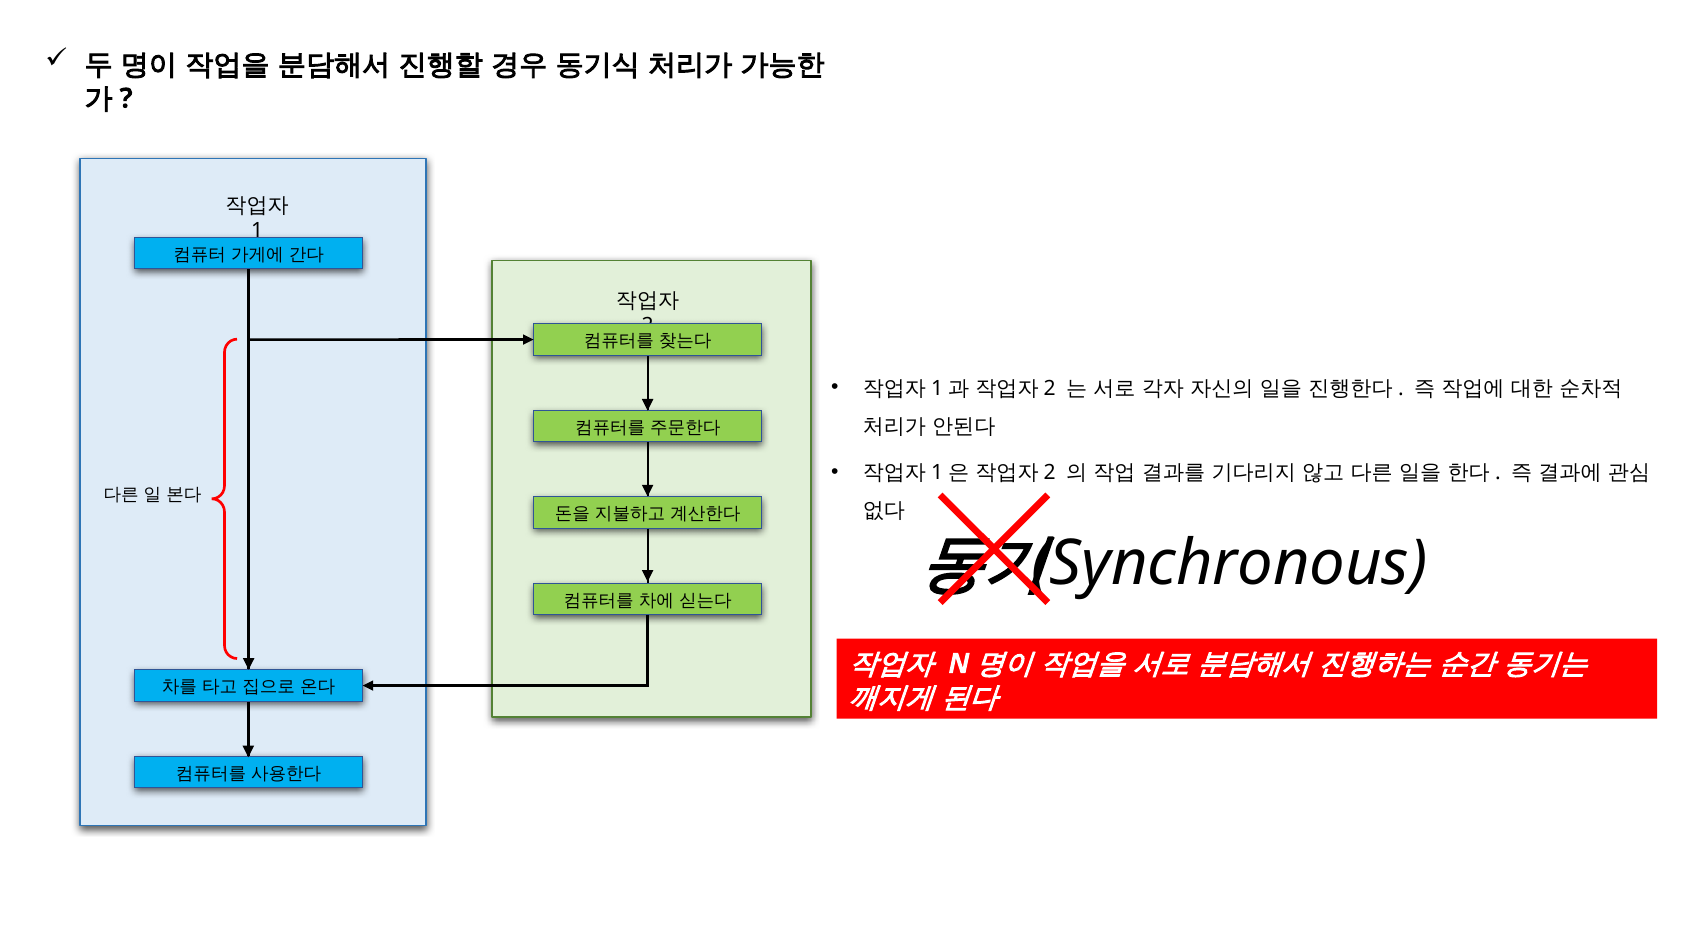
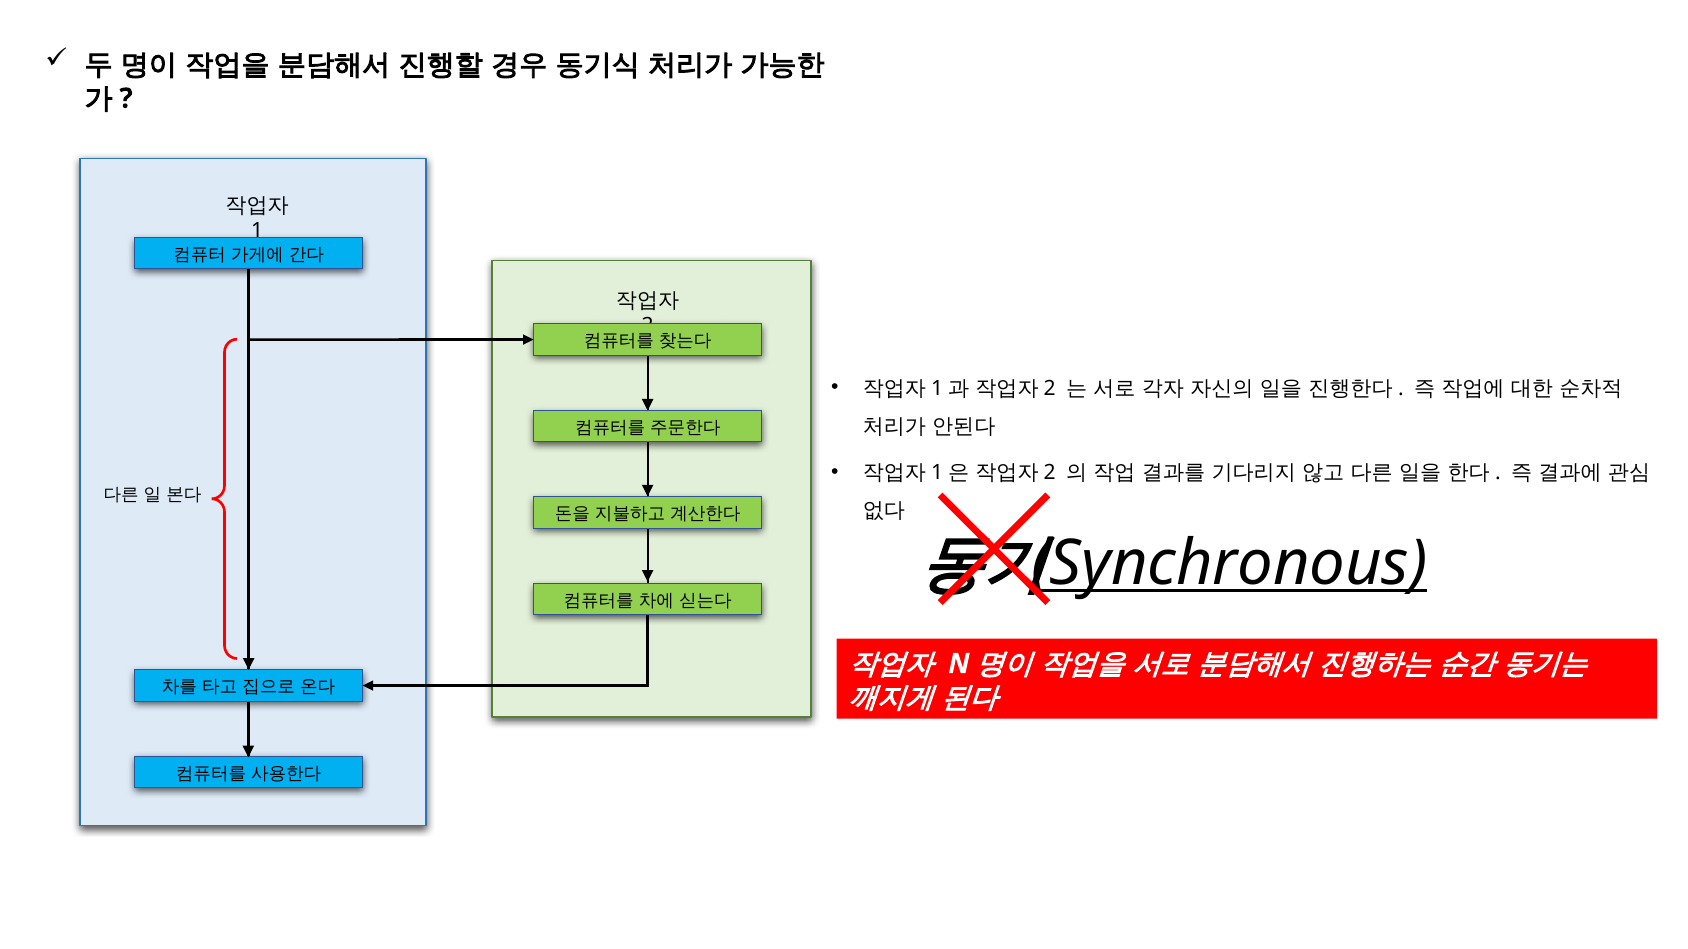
Synchronous underline: none -> present
